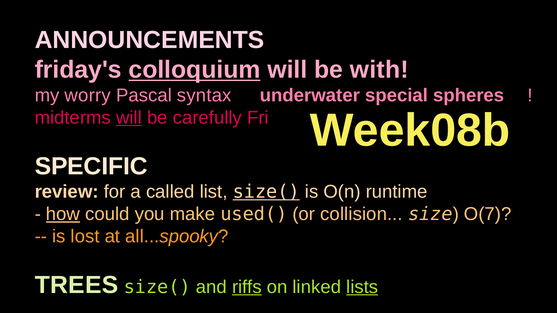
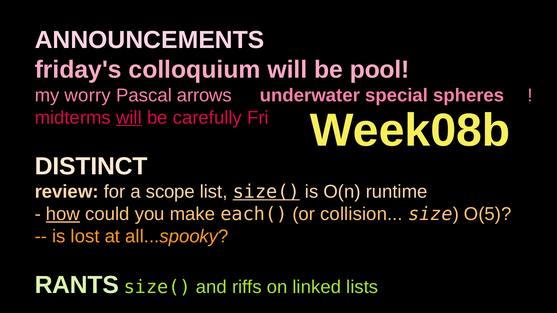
colloquium underline: present -> none
with: with -> pool
syntax: syntax -> arrows
SPECIFIC: SPECIFIC -> DISTINCT
called: called -> scope
used(: used( -> each(
O(7: O(7 -> O(5
TREES: TREES -> RANTS
riffs underline: present -> none
lists underline: present -> none
